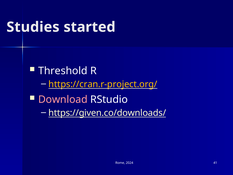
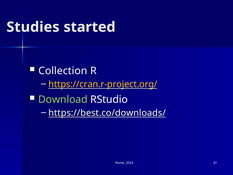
Threshold: Threshold -> Collection
Download colour: pink -> light green
https://given.co/downloads/: https://given.co/downloads/ -> https://best.co/downloads/
